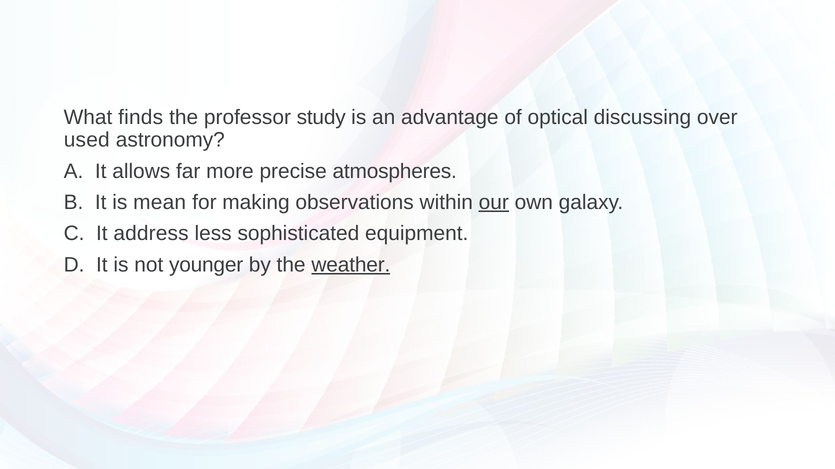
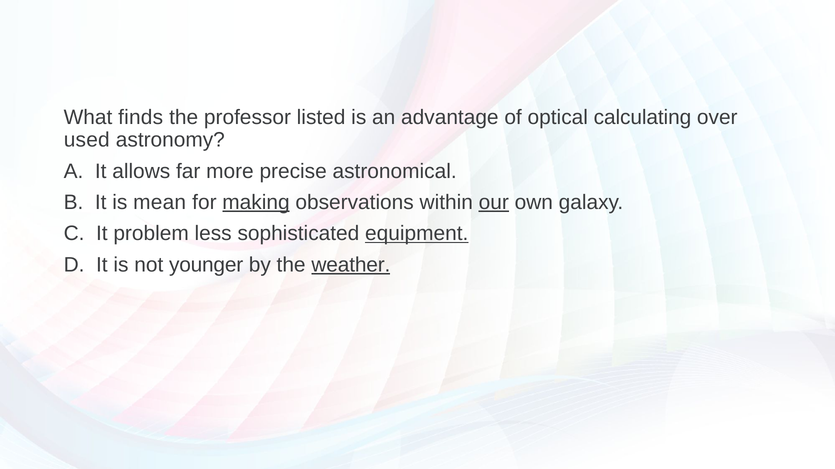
study: study -> listed
discussing: discussing -> calculating
atmospheres: atmospheres -> astronomical
making underline: none -> present
address: address -> problem
equipment underline: none -> present
